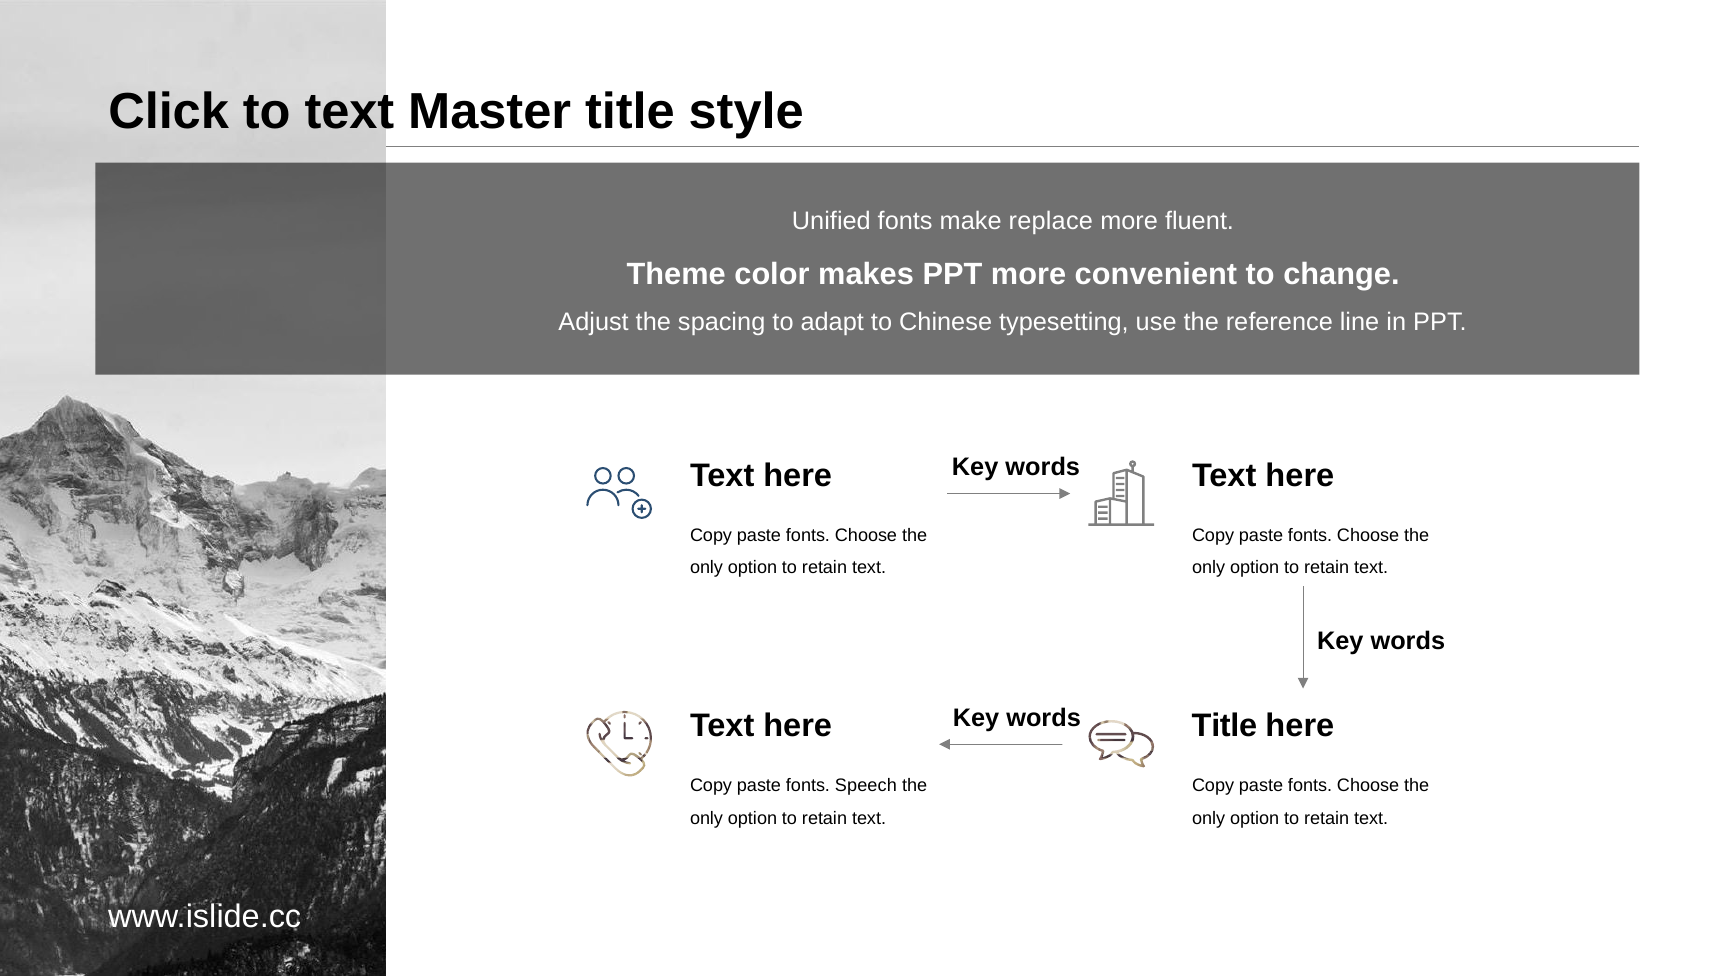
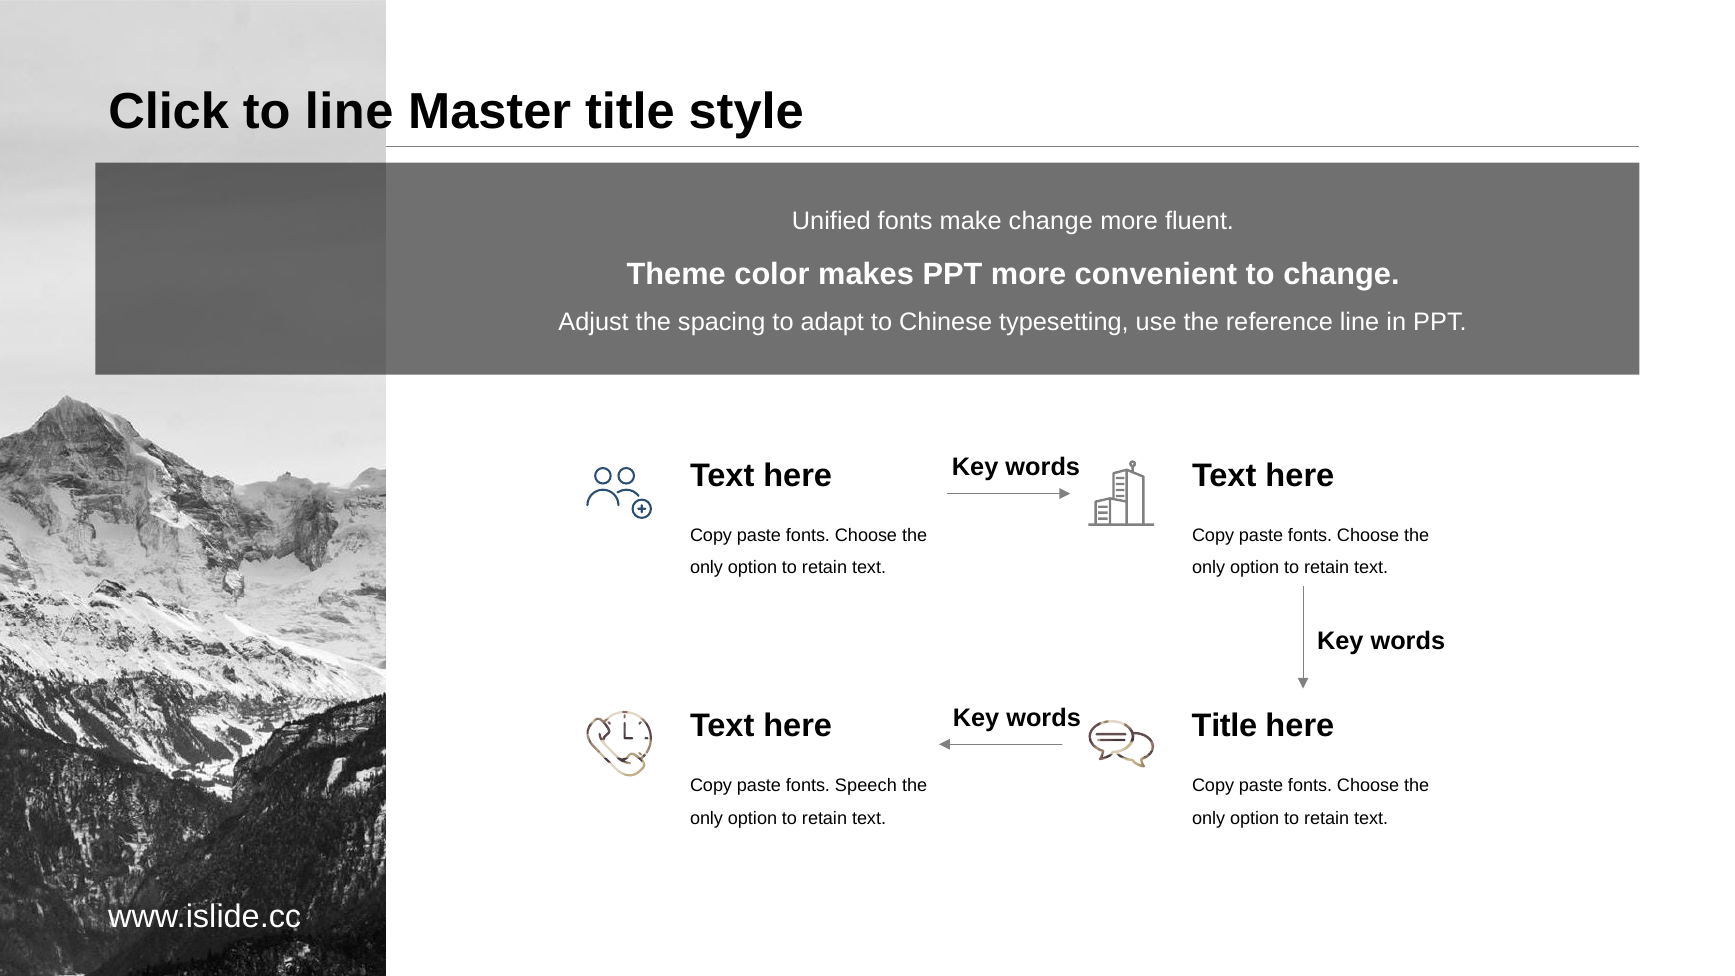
to text: text -> line
make replace: replace -> change
